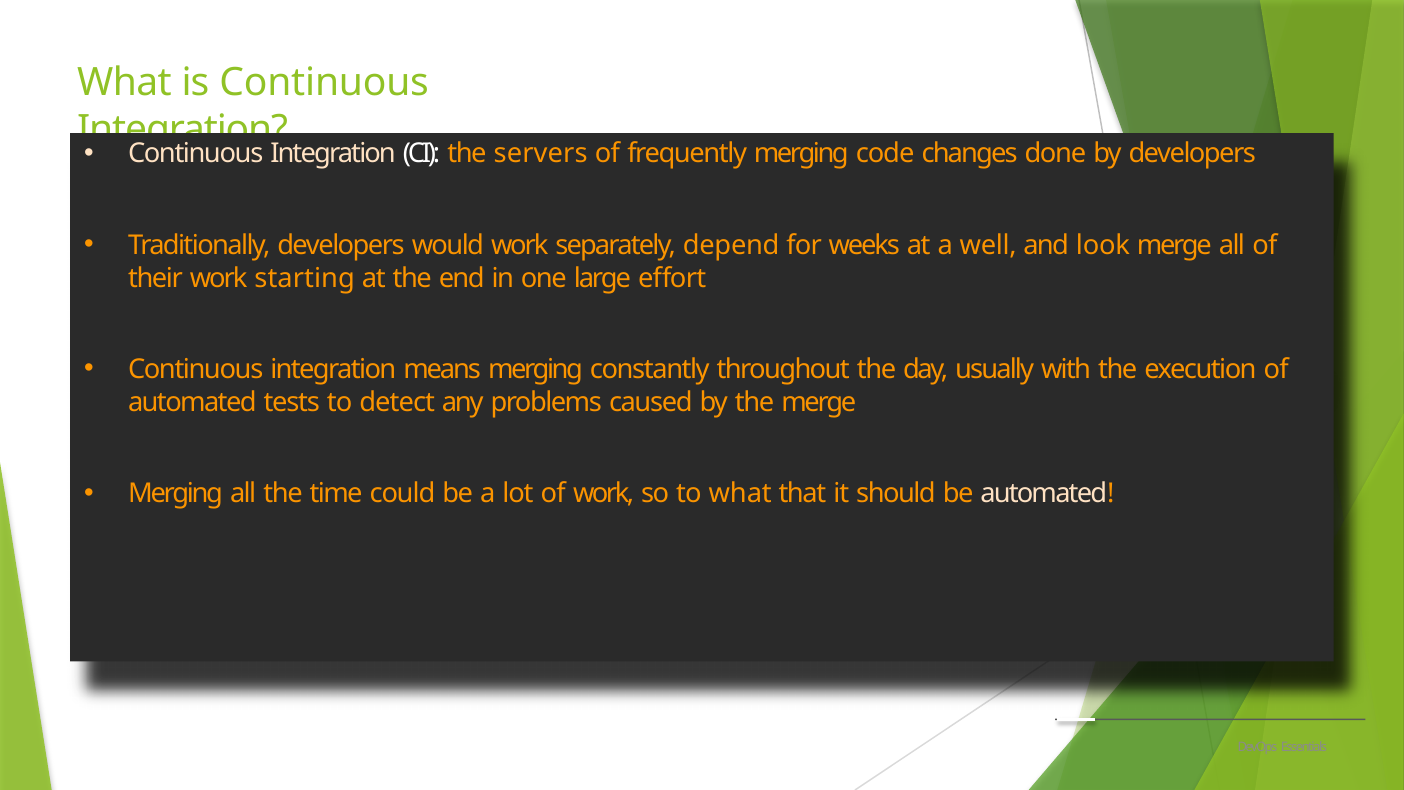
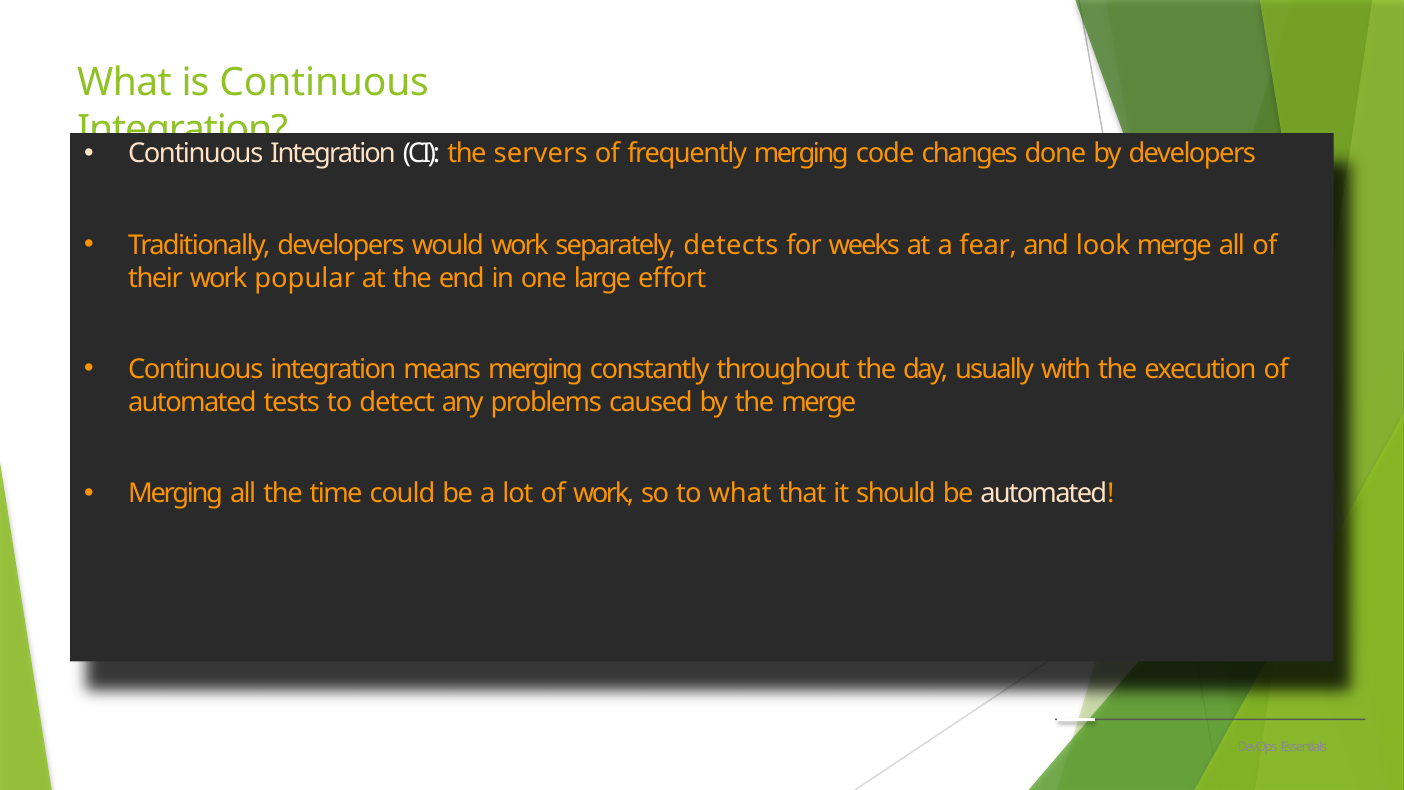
depend: depend -> detects
well: well -> fear
starting: starting -> popular
